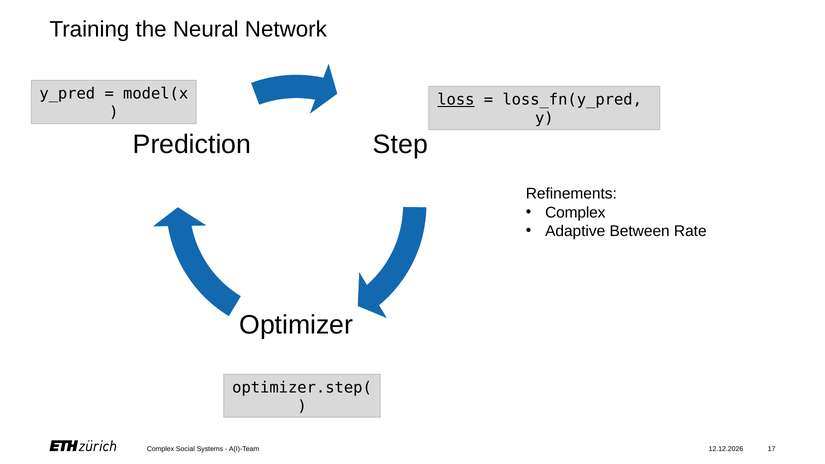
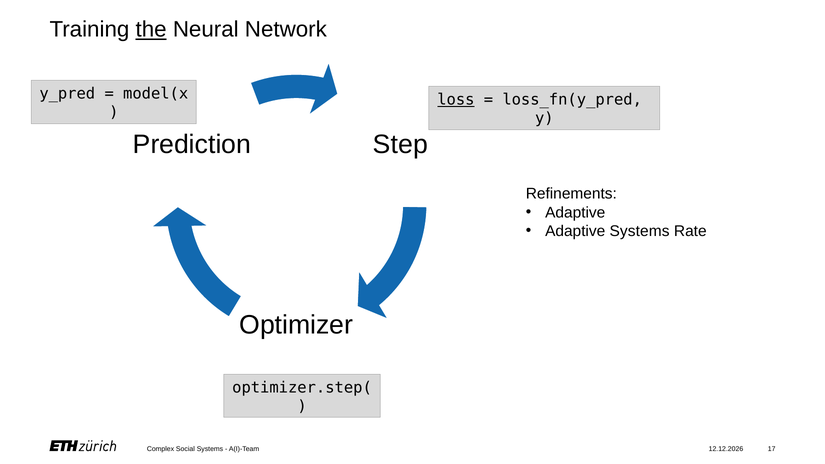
the underline: none -> present
Complex at (575, 212): Complex -> Adaptive
Adaptive Between: Between -> Systems
